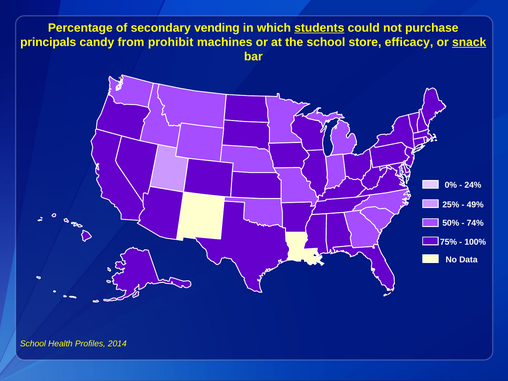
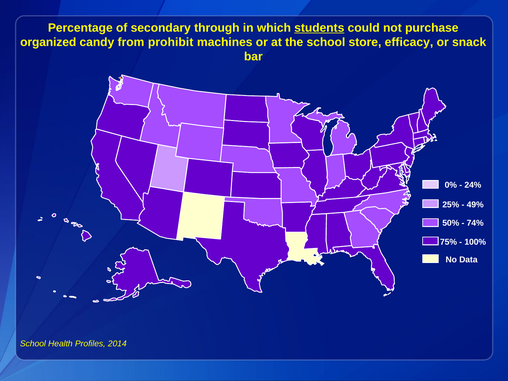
vending: vending -> through
principals: principals -> organized
snack underline: present -> none
